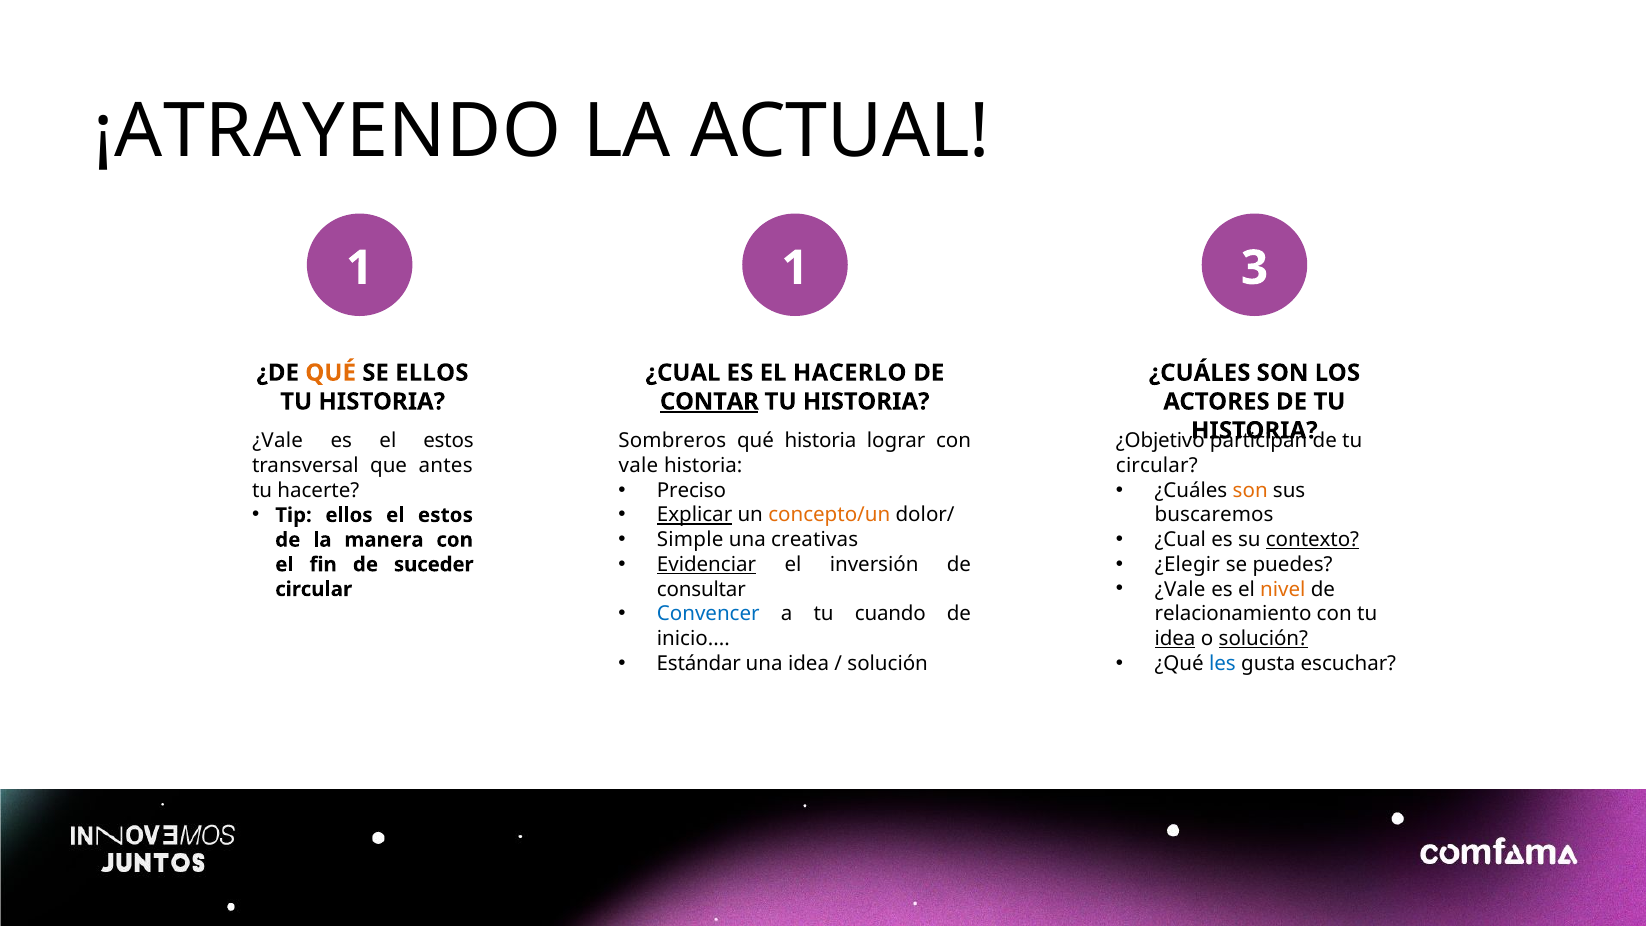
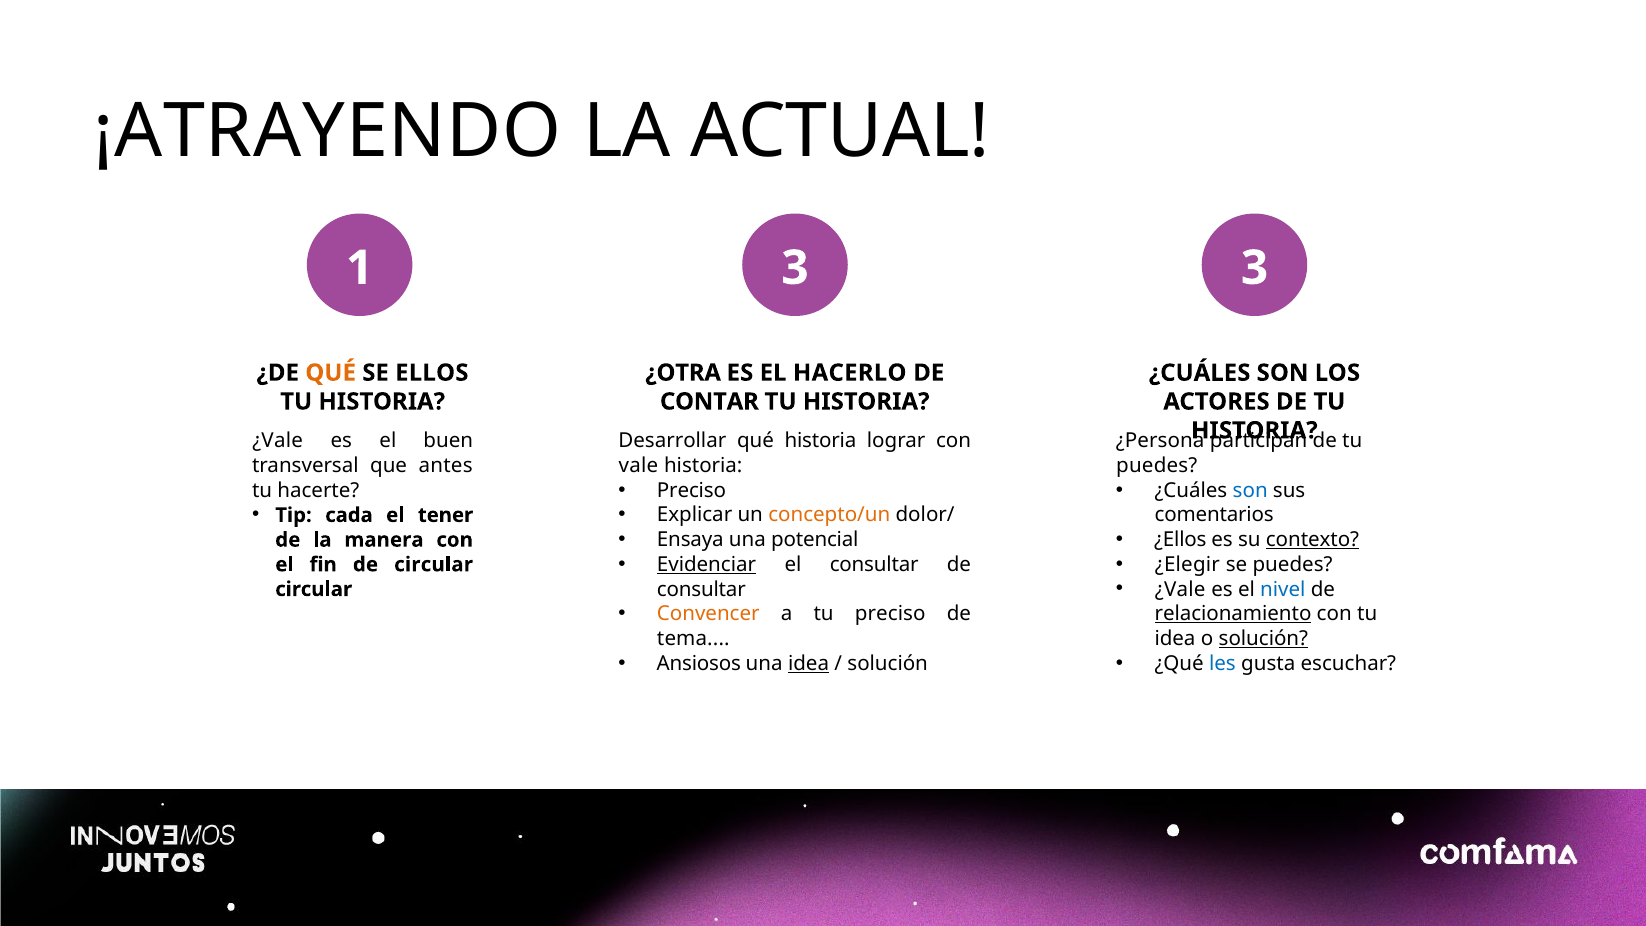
1 1: 1 -> 3
¿CUAL at (683, 373): ¿CUAL -> ¿OTRA
CONTAR underline: present -> none
es el estos: estos -> buen
Sombreros: Sombreros -> Desarrollar
¿Objetivo: ¿Objetivo -> ¿Persona
circular at (1157, 466): circular -> puedes
son at (1250, 490) colour: orange -> blue
Tip ellos: ellos -> cada
estos at (445, 515): estos -> tener
Explicar underline: present -> none
buscaremos: buscaremos -> comentarios
Simple: Simple -> Ensaya
creativas: creativas -> potencial
¿Cual at (1180, 540): ¿Cual -> ¿Ellos
el inversión: inversión -> consultar
de suceder: suceder -> circular
nivel colour: orange -> blue
Convencer colour: blue -> orange
tu cuando: cuando -> preciso
relacionamiento underline: none -> present
inicio: inicio -> tema
idea at (1175, 639) underline: present -> none
Estándar: Estándar -> Ansiosos
idea at (809, 663) underline: none -> present
